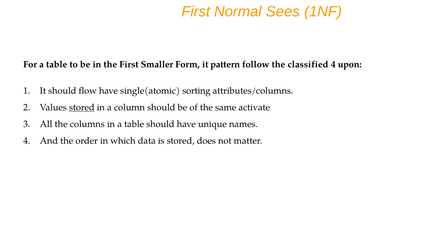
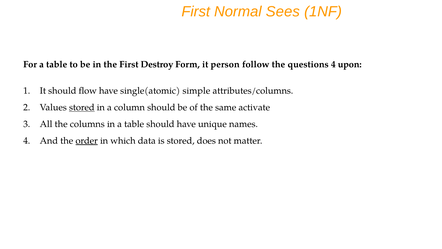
Smaller: Smaller -> Destroy
pattern: pattern -> person
classified: classified -> questions
sorting: sorting -> simple
order underline: none -> present
